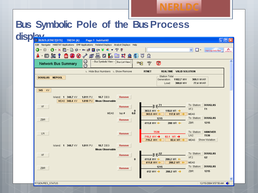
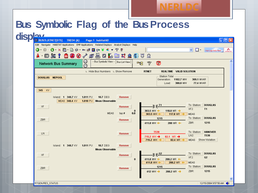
Pole: Pole -> Flag
